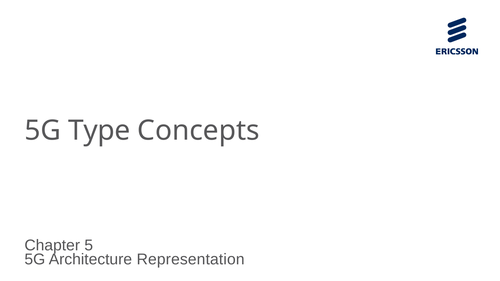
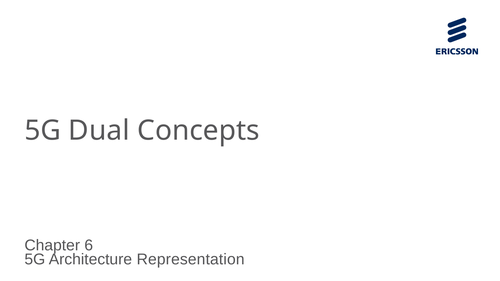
Type: Type -> Dual
5: 5 -> 6
